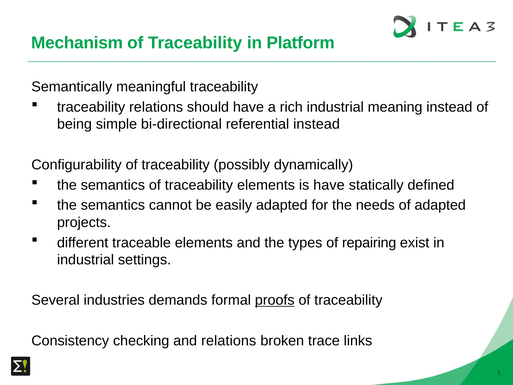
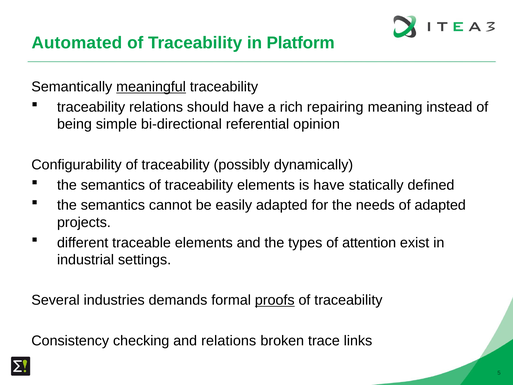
Mechanism: Mechanism -> Automated
meaningful underline: none -> present
rich industrial: industrial -> repairing
referential instead: instead -> opinion
repairing: repairing -> attention
